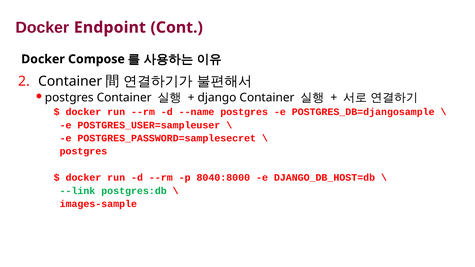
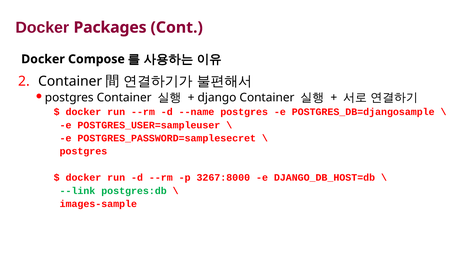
Endpoint: Endpoint -> Packages
8040:8000: 8040:8000 -> 3267:8000
